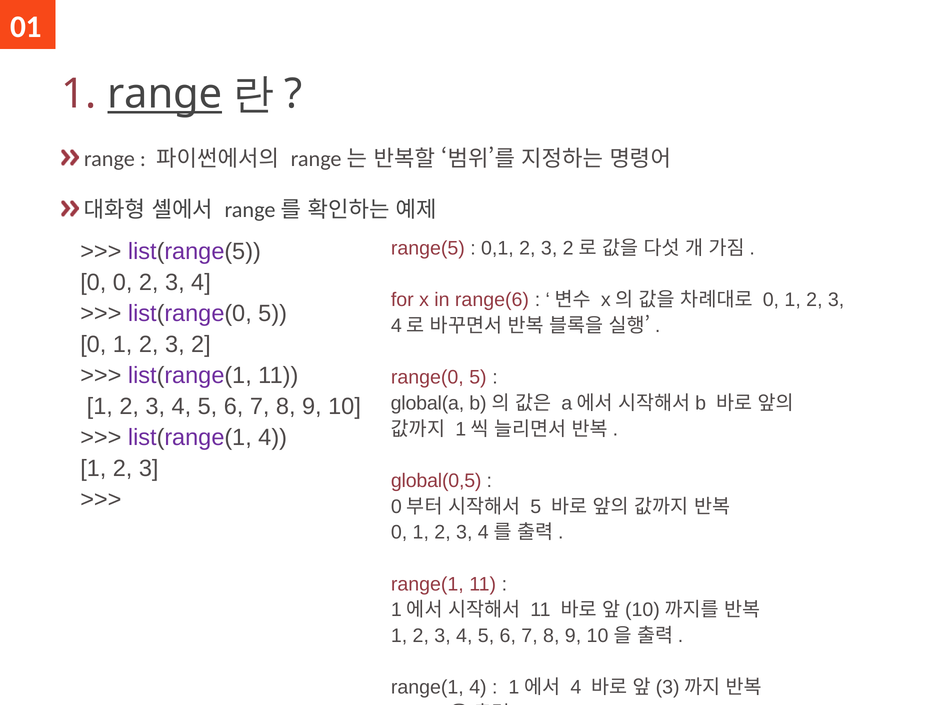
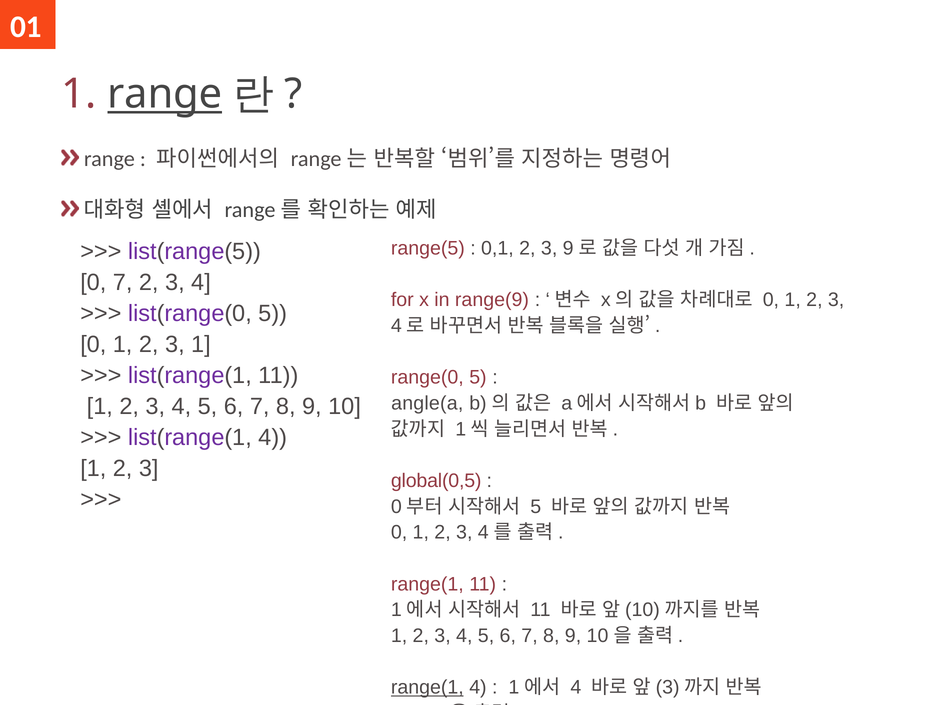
0,1 2 3 2: 2 -> 9
0 0: 0 -> 7
range(6: range(6 -> range(9
1 2 3 2: 2 -> 1
global(a: global(a -> angle(a
range(1 at (427, 688) underline: none -> present
